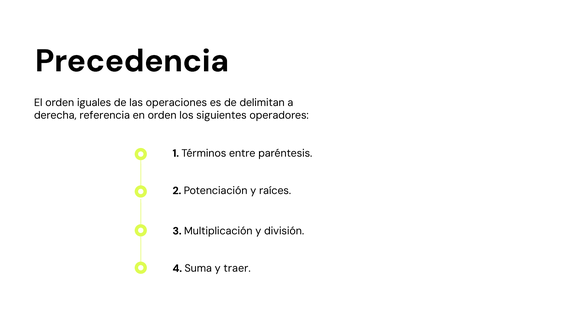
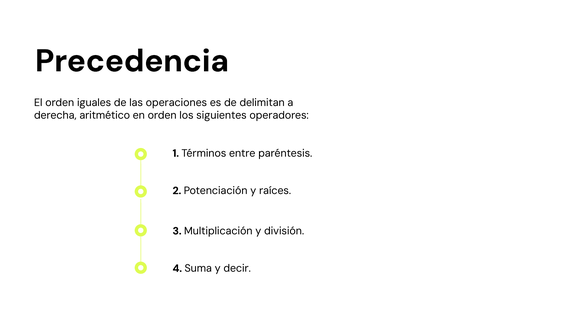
referencia: referencia -> aritmético
traer: traer -> decir
